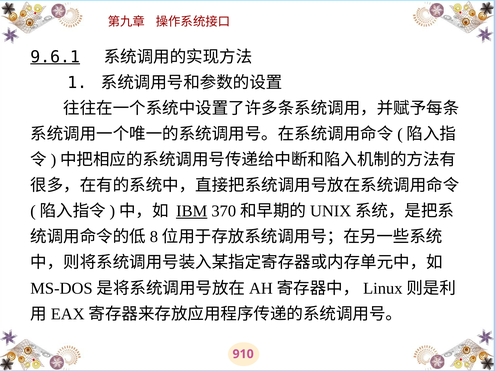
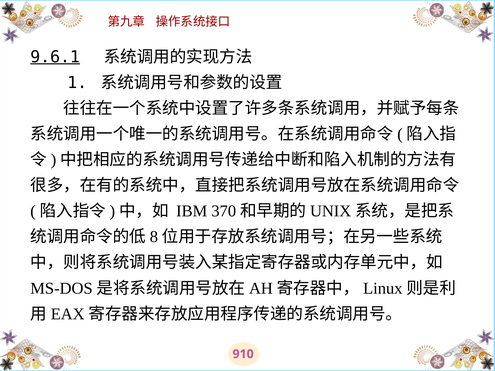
IBM underline: present -> none
